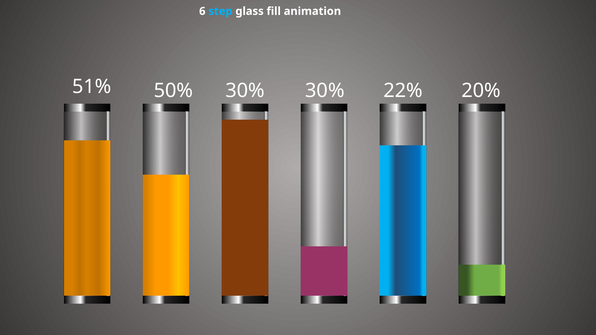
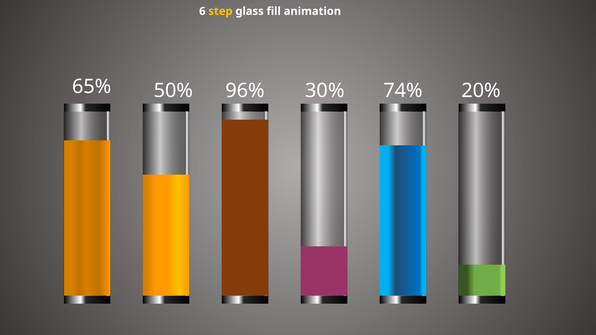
step colour: light blue -> yellow
51%: 51% -> 65%
50% 30%: 30% -> 96%
22%: 22% -> 74%
